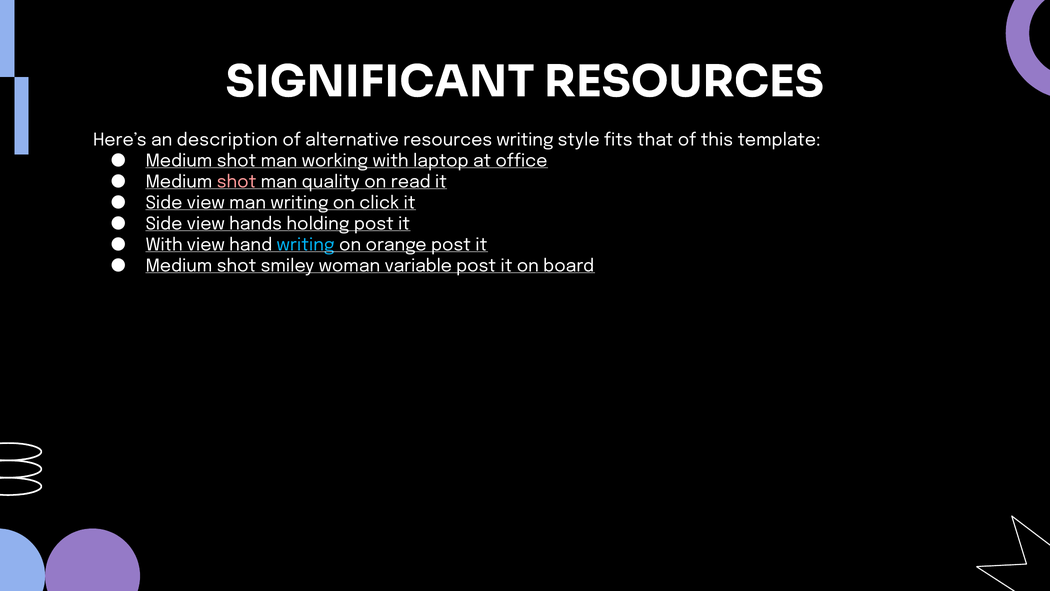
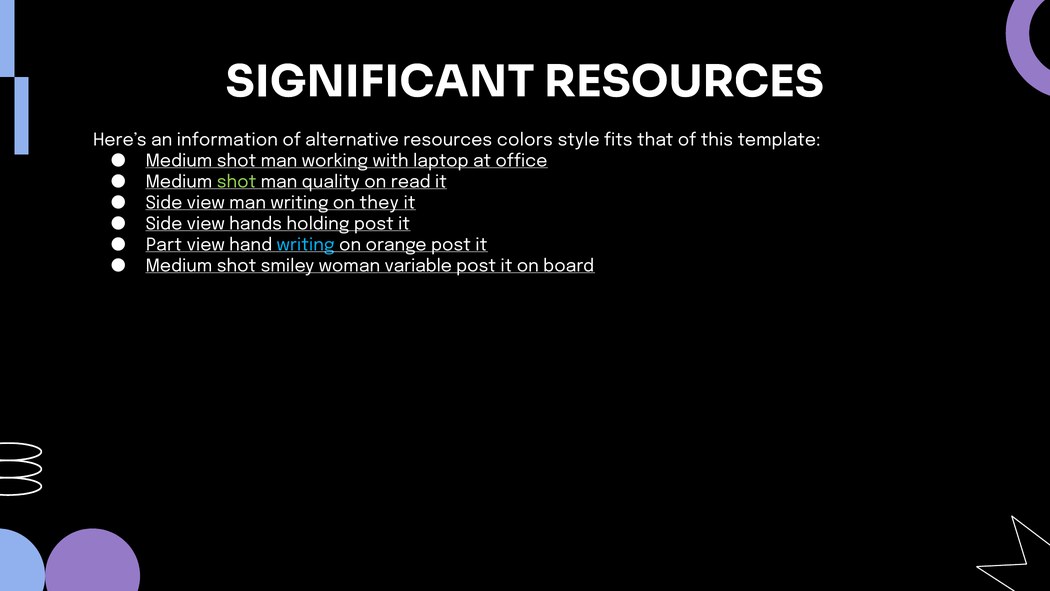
description: description -> information
resources writing: writing -> colors
shot at (237, 182) colour: pink -> light green
click: click -> they
With at (164, 245): With -> Part
